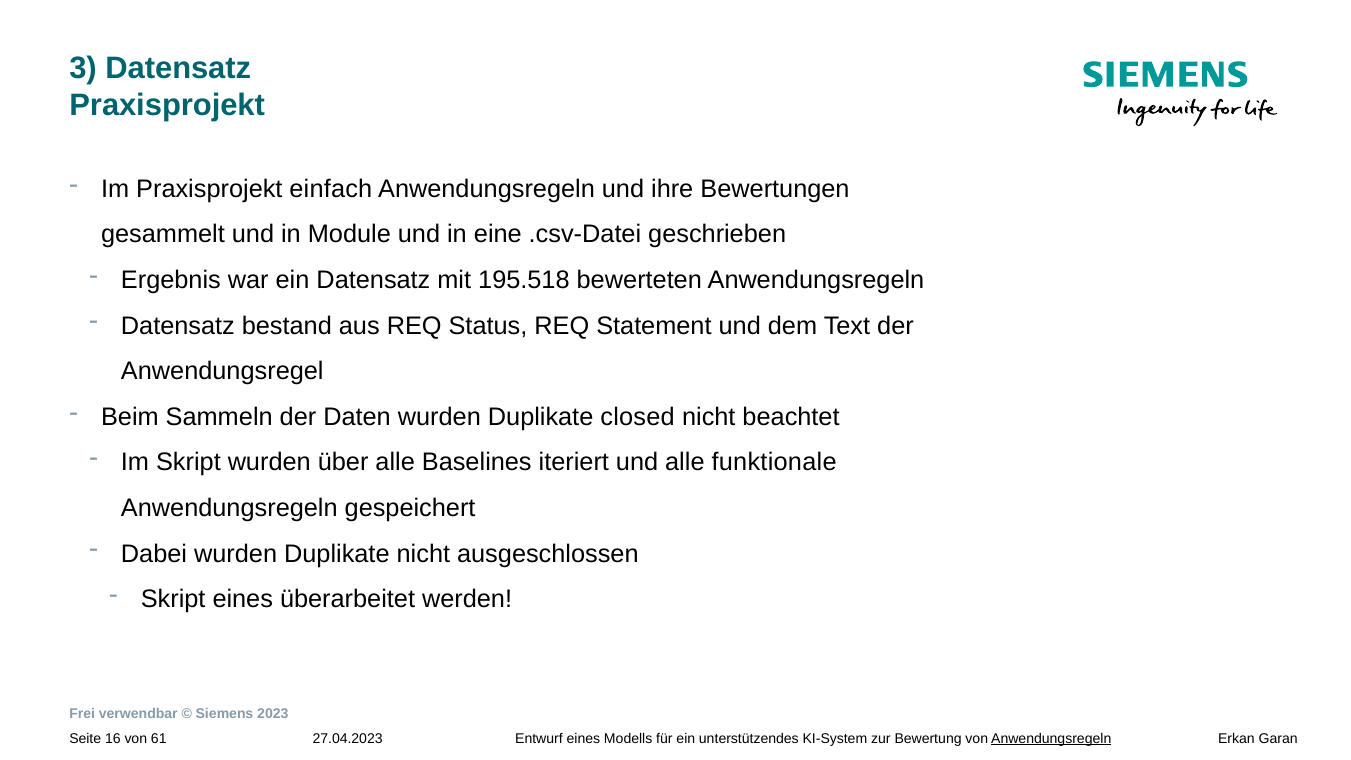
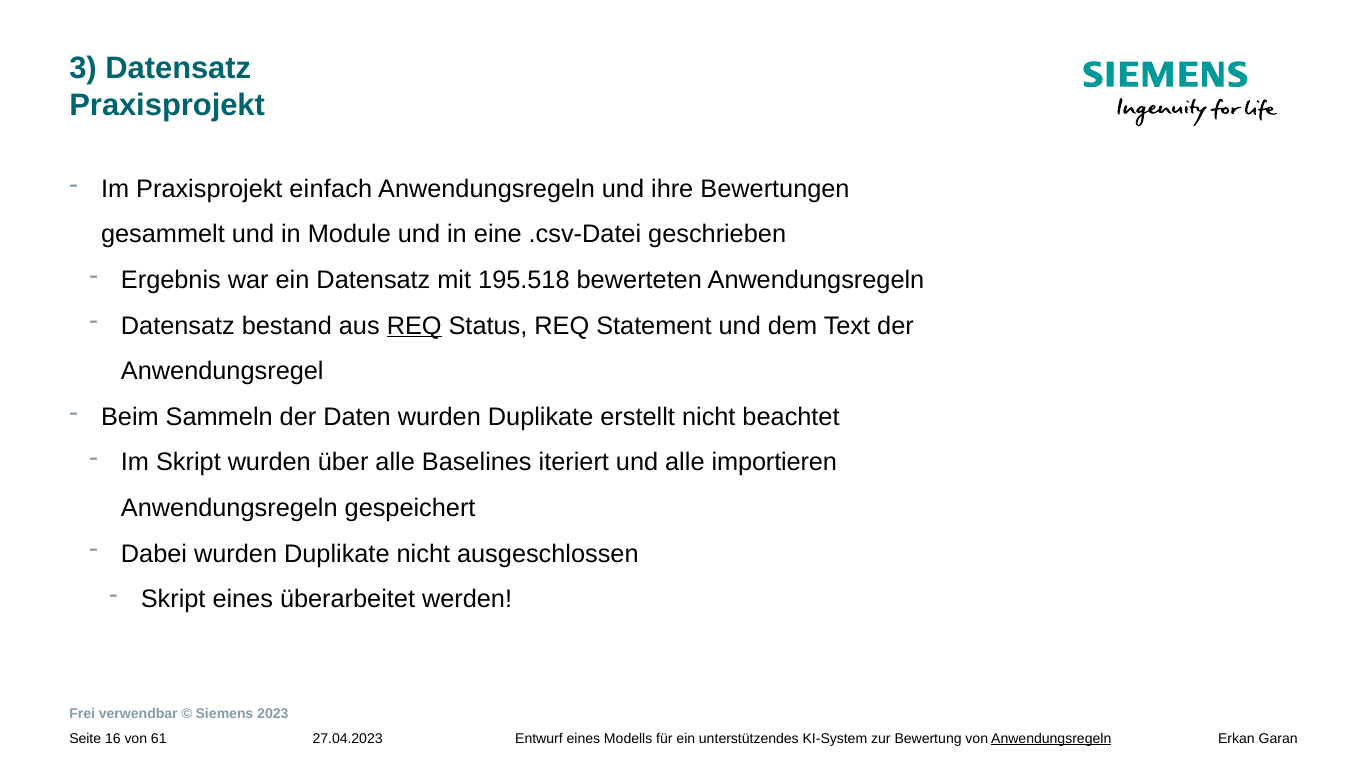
REQ at (414, 326) underline: none -> present
closed: closed -> erstellt
funktionale: funktionale -> importieren
